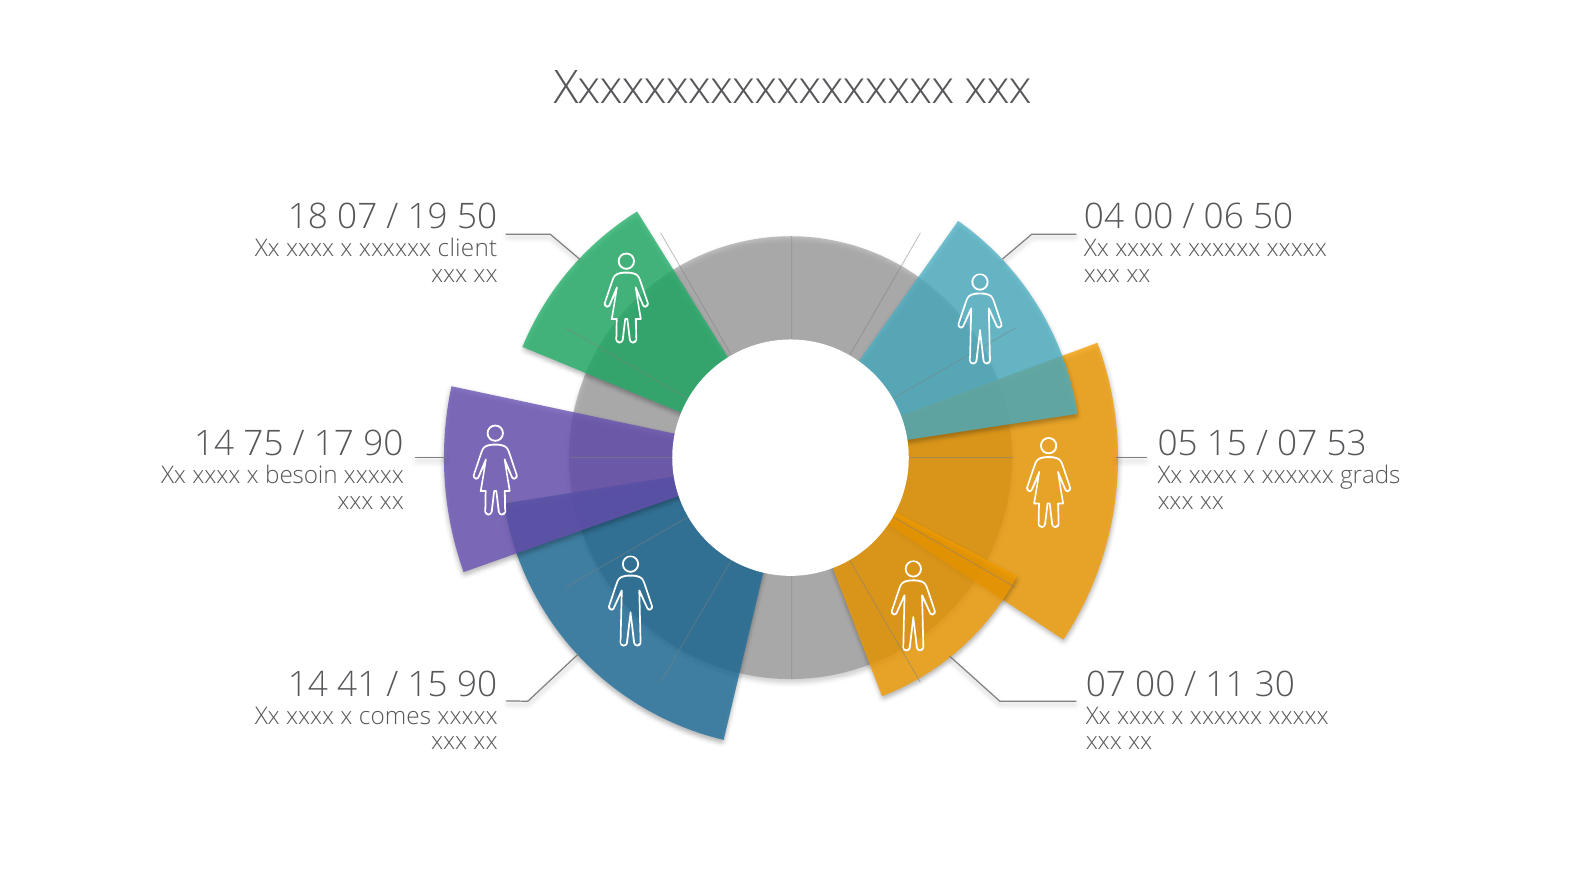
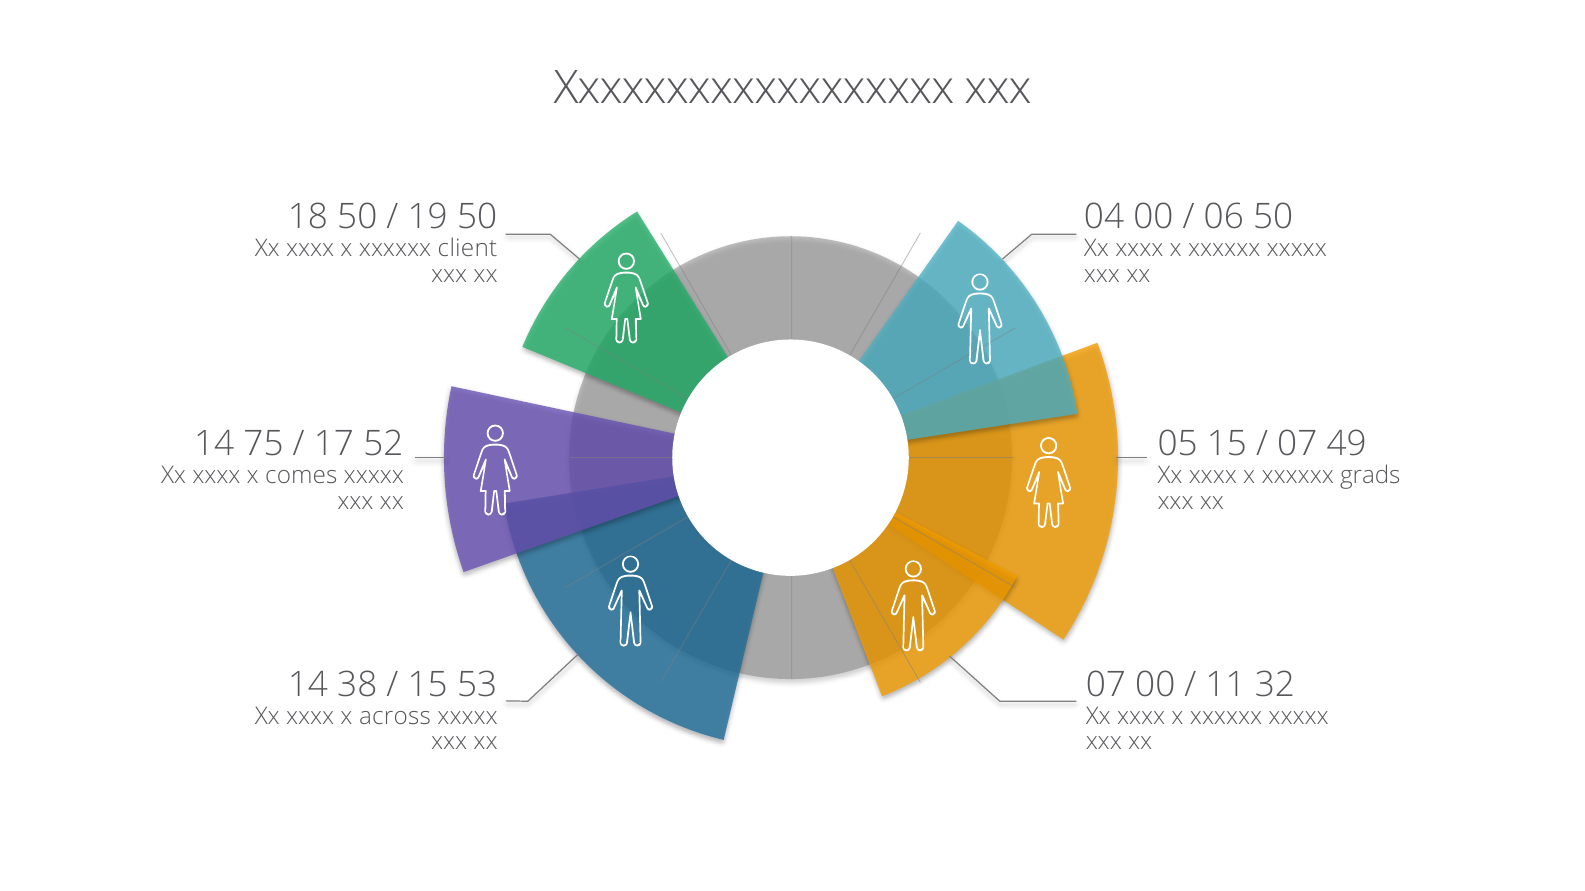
18 07: 07 -> 50
17 90: 90 -> 52
53: 53 -> 49
besoin: besoin -> comes
41: 41 -> 38
15 90: 90 -> 53
30: 30 -> 32
comes: comes -> across
